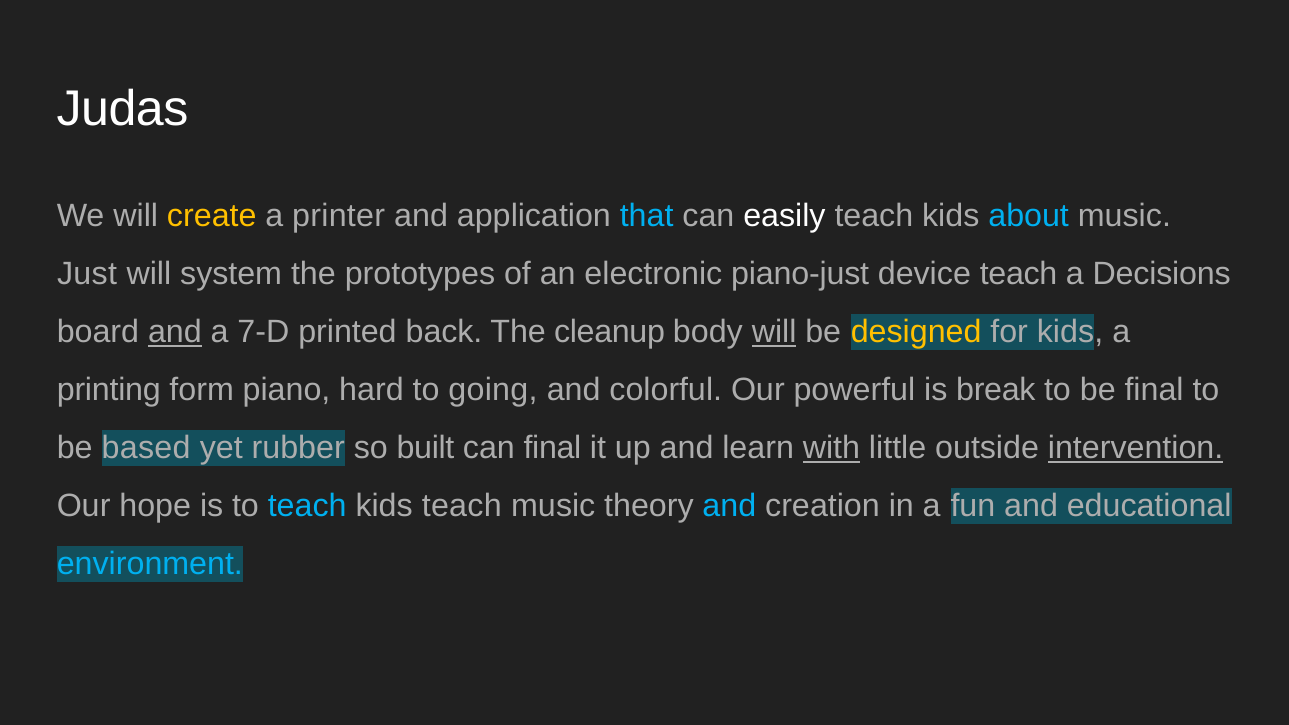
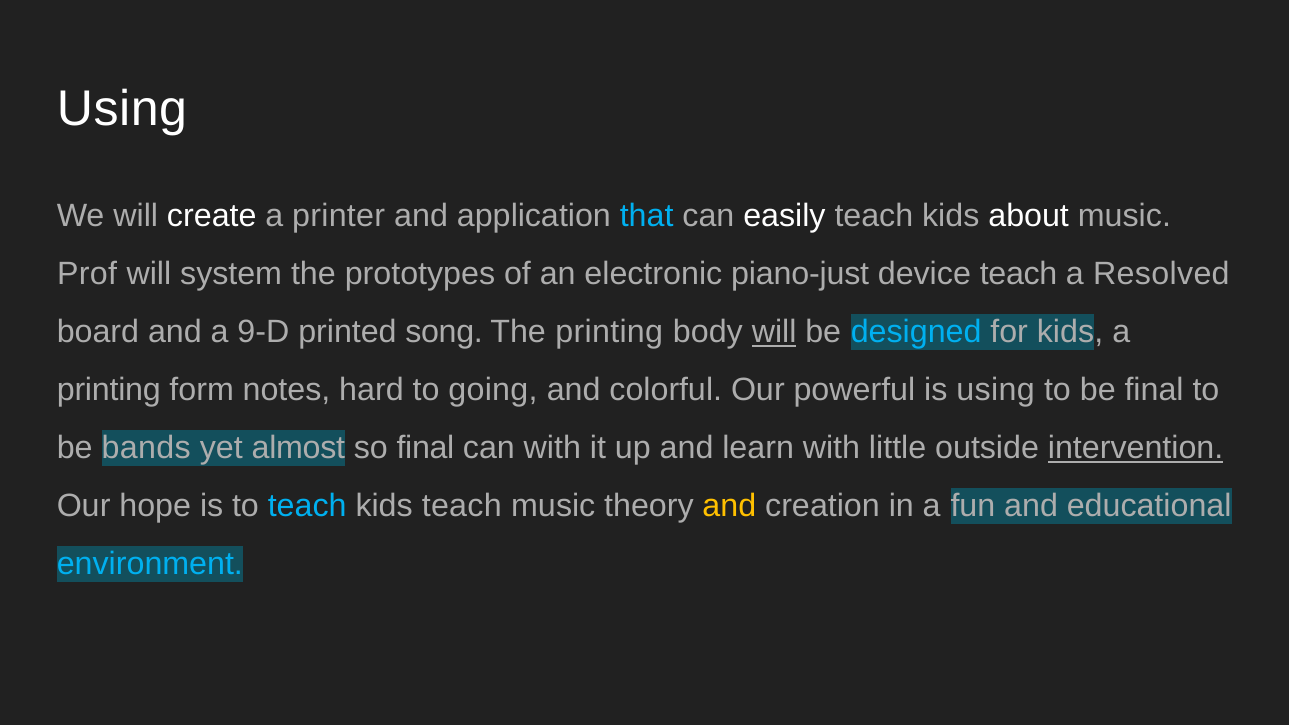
Judas at (122, 109): Judas -> Using
create colour: yellow -> white
about colour: light blue -> white
Just: Just -> Prof
Decisions: Decisions -> Resolved
and at (175, 332) underline: present -> none
7-D: 7-D -> 9-D
back: back -> song
The cleanup: cleanup -> printing
designed colour: yellow -> light blue
piano: piano -> notes
is break: break -> using
based: based -> bands
rubber: rubber -> almost
so built: built -> final
can final: final -> with
with at (831, 448) underline: present -> none
and at (729, 506) colour: light blue -> yellow
